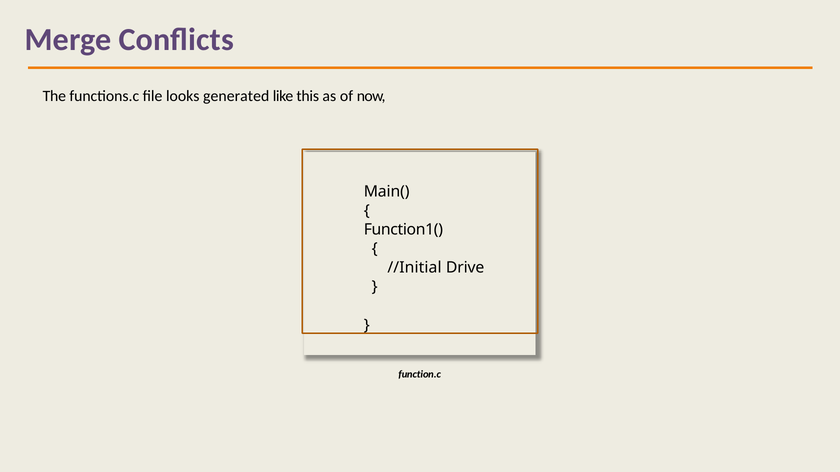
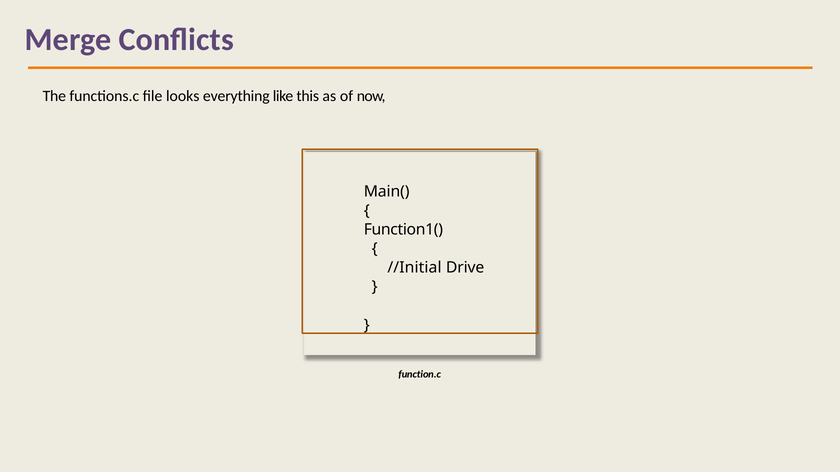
generated: generated -> everything
